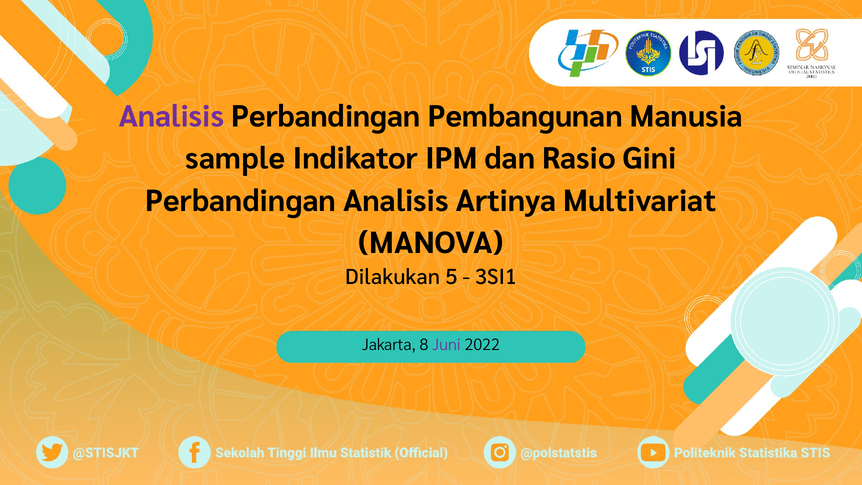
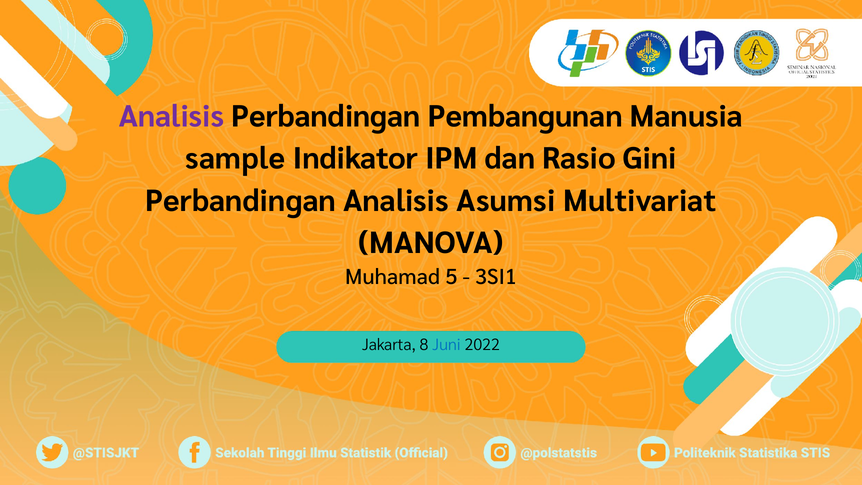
Artinya: Artinya -> Asumsi
Dilakukan: Dilakukan -> Muhamad
Juni colour: purple -> blue
